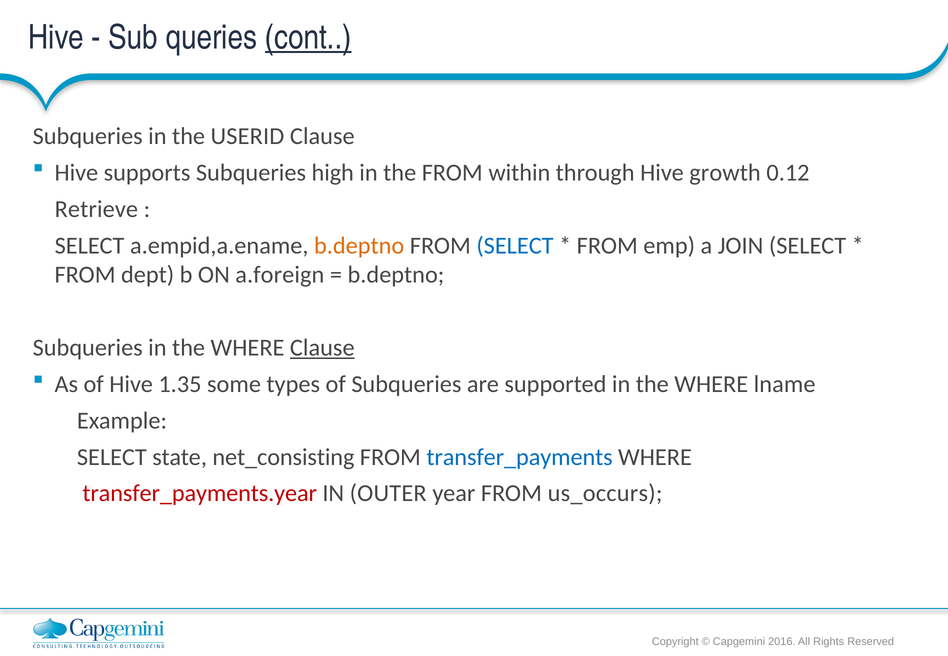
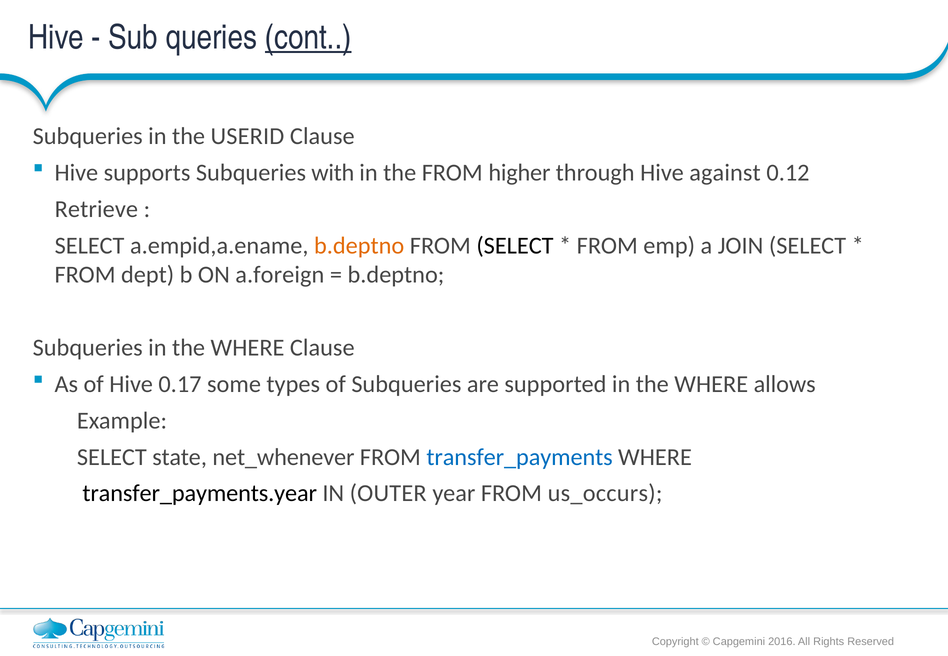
high: high -> with
within: within -> higher
growth: growth -> against
SELECT at (515, 246) colour: blue -> black
Clause at (322, 348) underline: present -> none
1.35: 1.35 -> 0.17
lname: lname -> allows
net_consisting: net_consisting -> net_whenever
transfer_payments.year colour: red -> black
